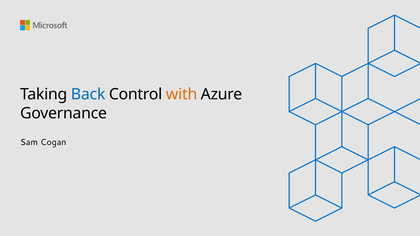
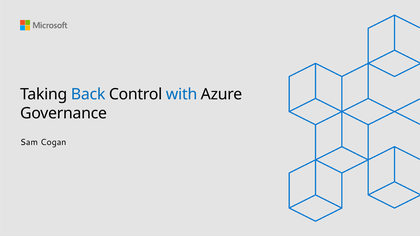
with colour: orange -> blue
